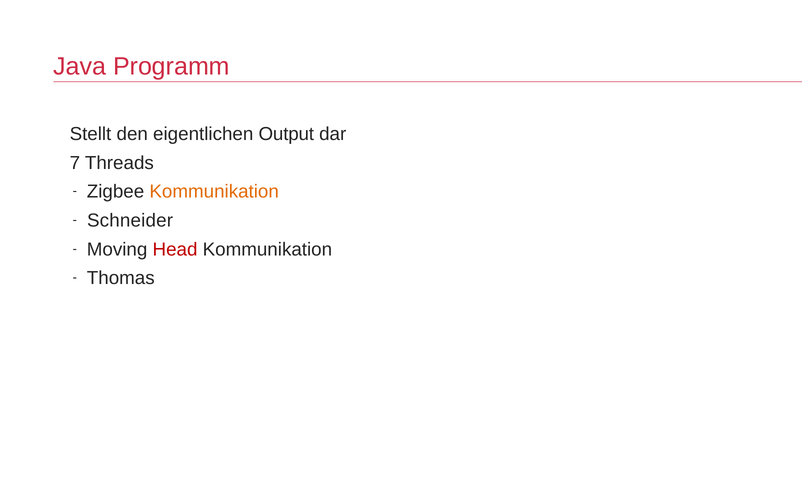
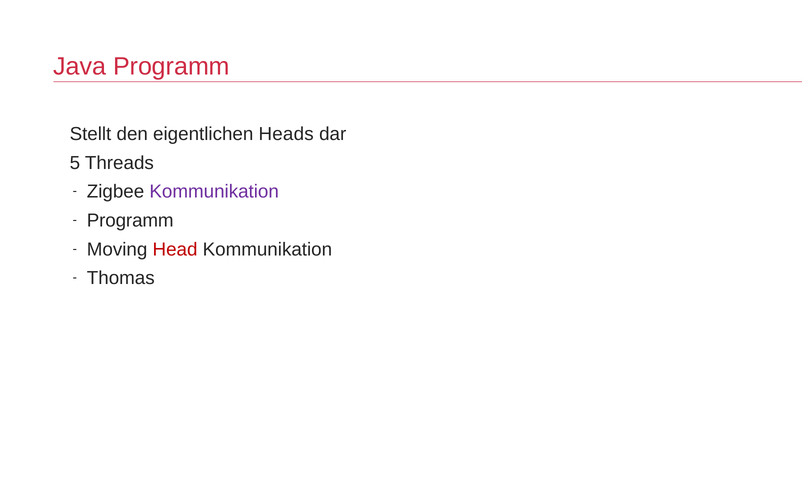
Output: Output -> Heads
7: 7 -> 5
Kommunikation at (214, 192) colour: orange -> purple
Schneider at (130, 221): Schneider -> Programm
